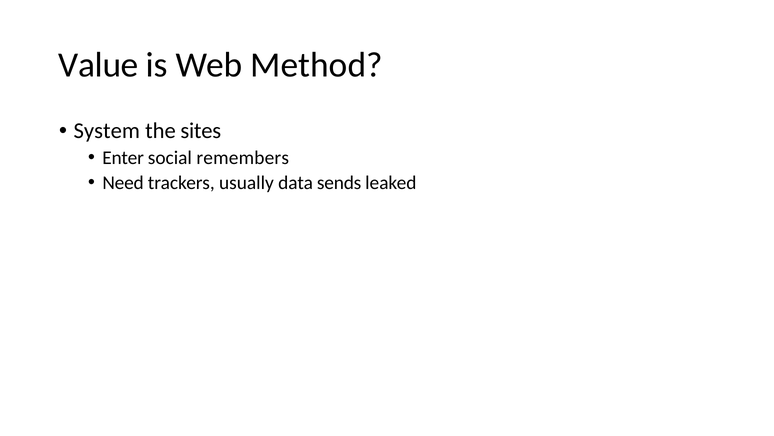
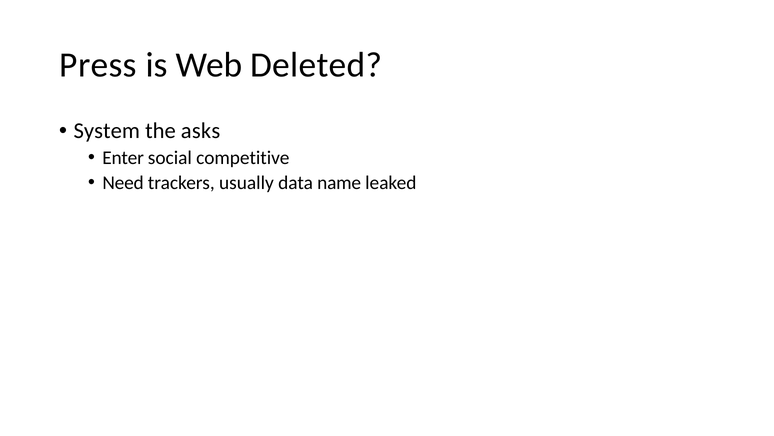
Value: Value -> Press
Method: Method -> Deleted
sites: sites -> asks
remembers: remembers -> competitive
sends: sends -> name
